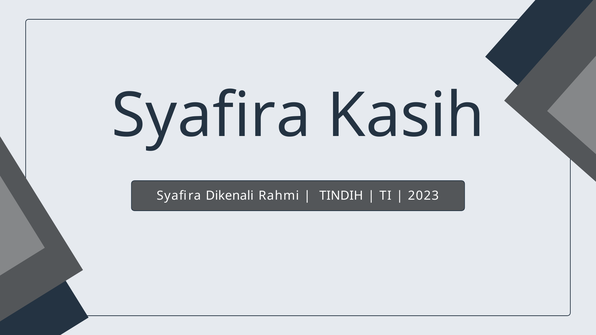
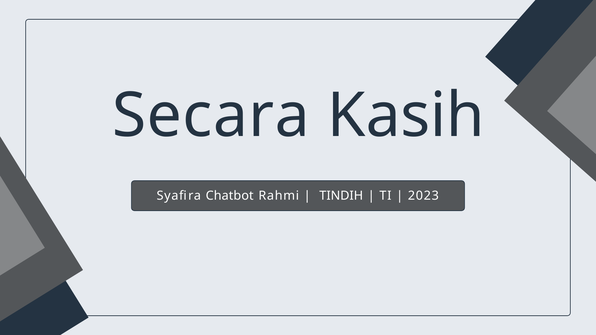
Syafira at (211, 116): Syafira -> Secara
Dikenali: Dikenali -> Chatbot
